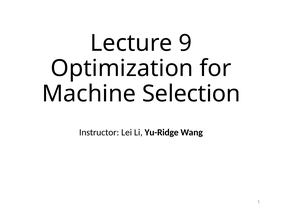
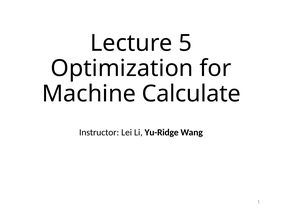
9: 9 -> 5
Selection: Selection -> Calculate
